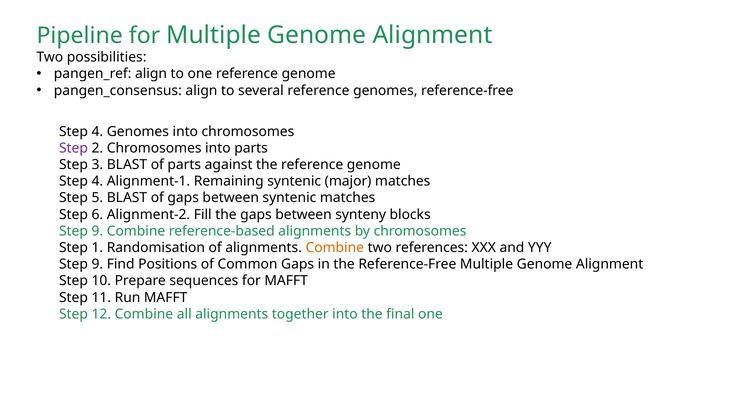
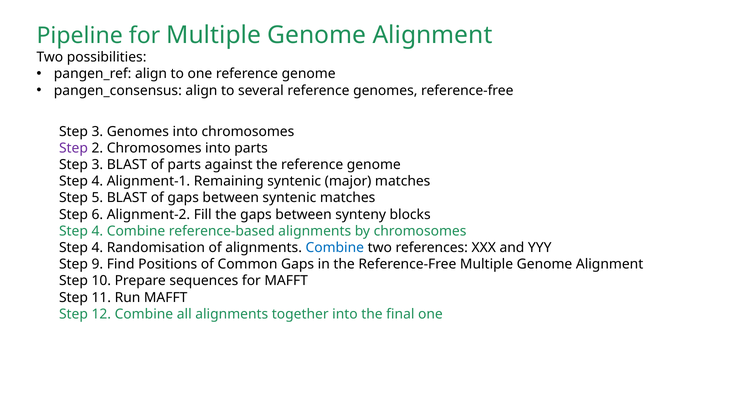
4 at (97, 132): 4 -> 3
9 at (97, 231): 9 -> 4
1 at (97, 248): 1 -> 4
Combine at (335, 248) colour: orange -> blue
